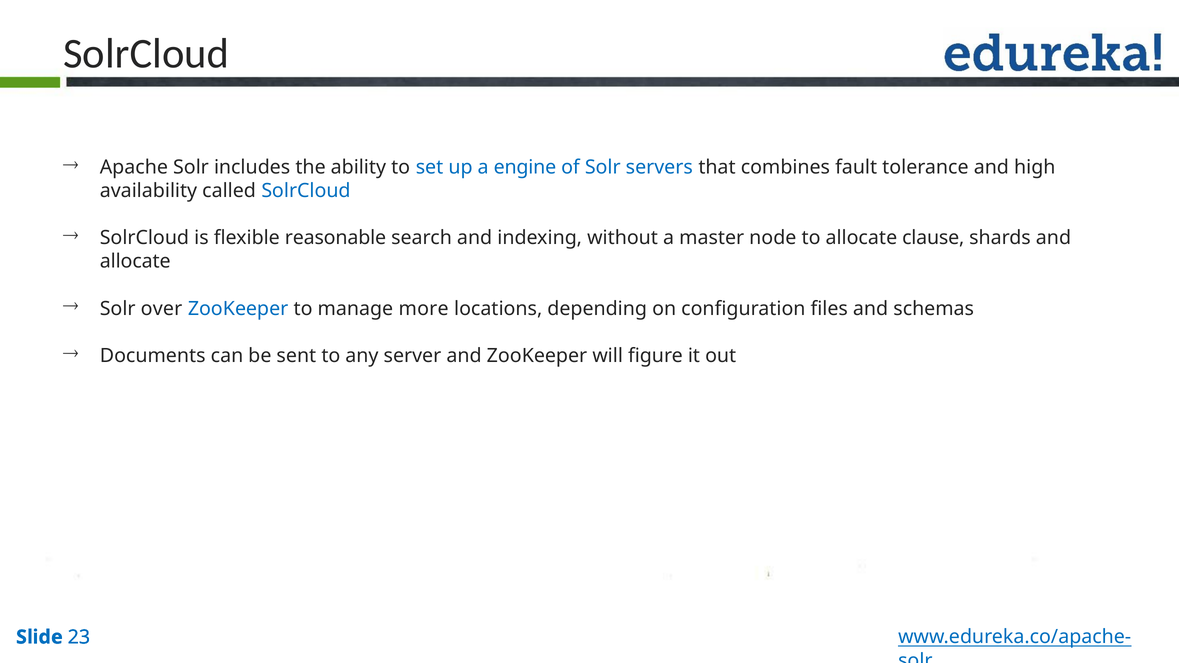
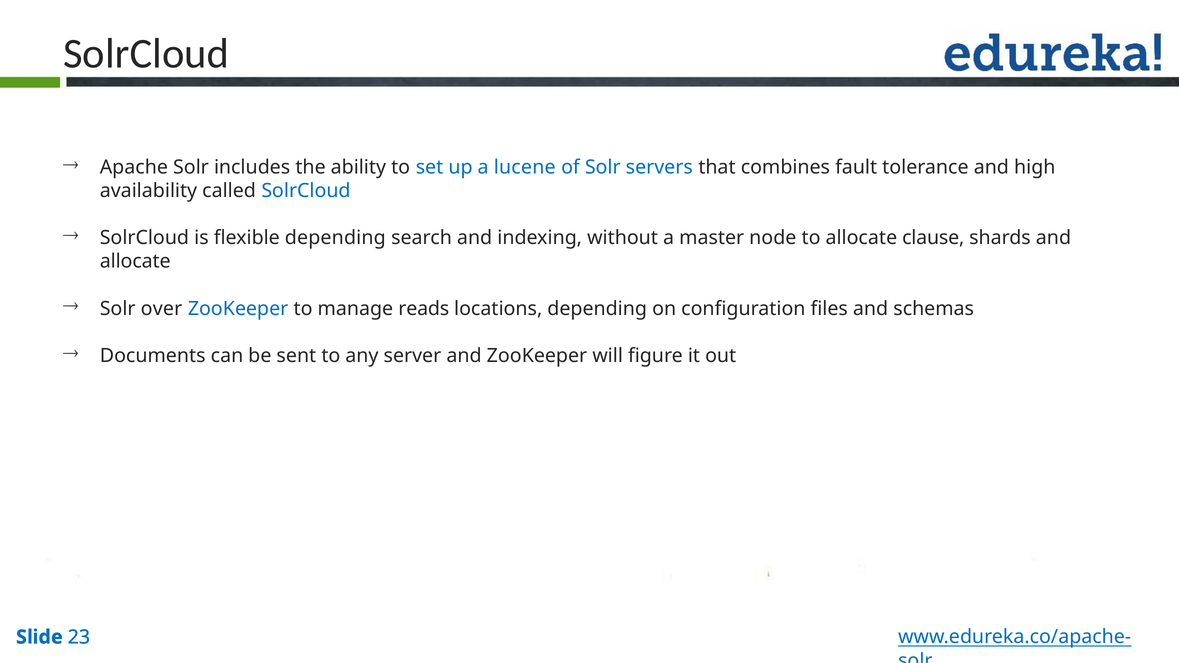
engine: engine -> lucene
flexible reasonable: reasonable -> depending
more: more -> reads
